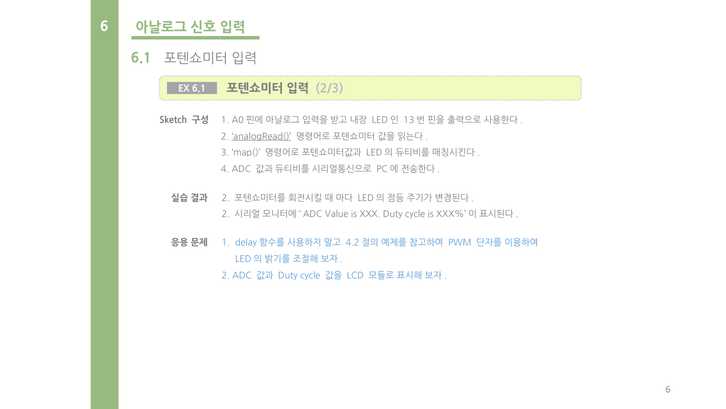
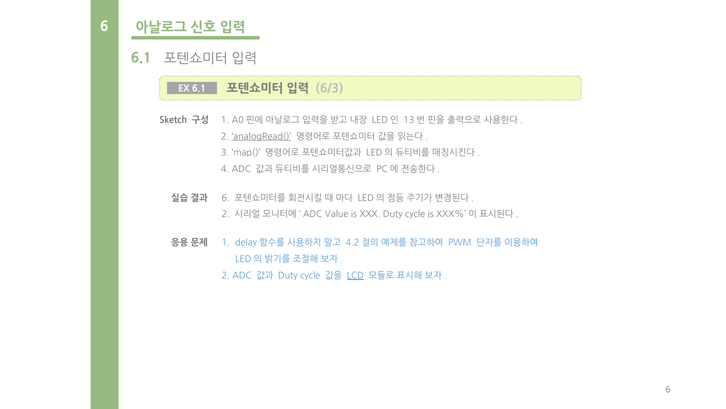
2/3: 2/3 -> 6/3
2 at (226, 198): 2 -> 6
LCD underline: none -> present
